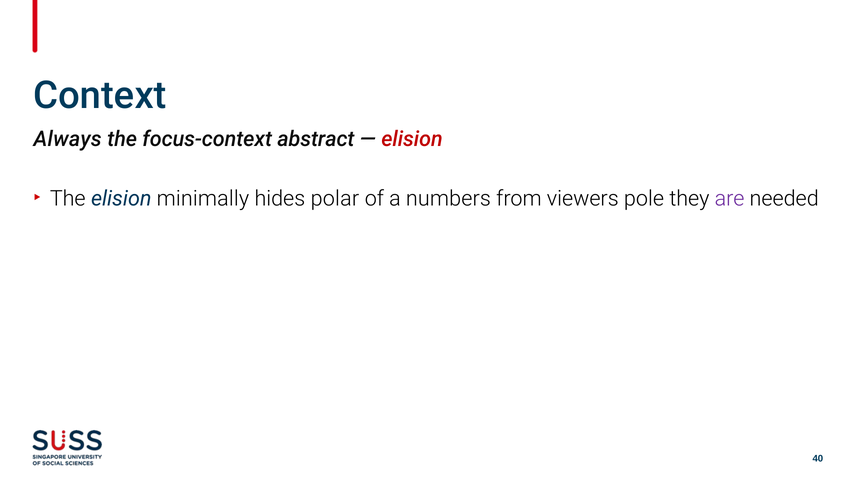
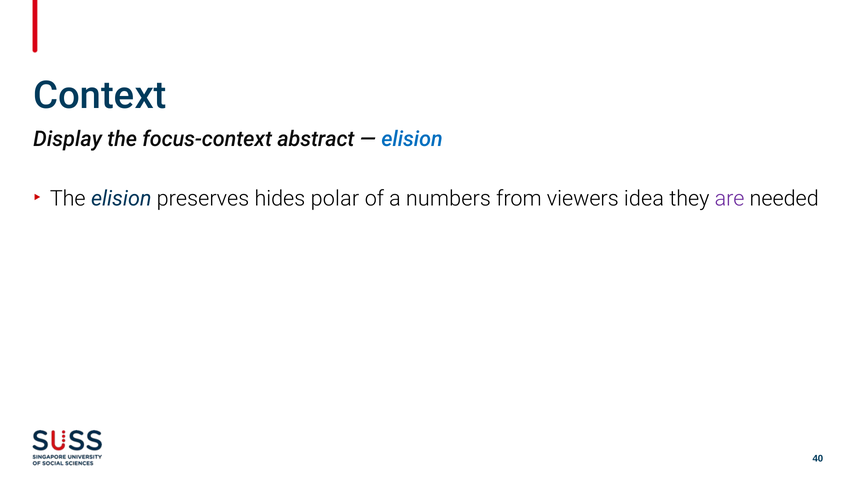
Always: Always -> Display
elision at (412, 139) colour: red -> blue
minimally: minimally -> preserves
pole: pole -> idea
